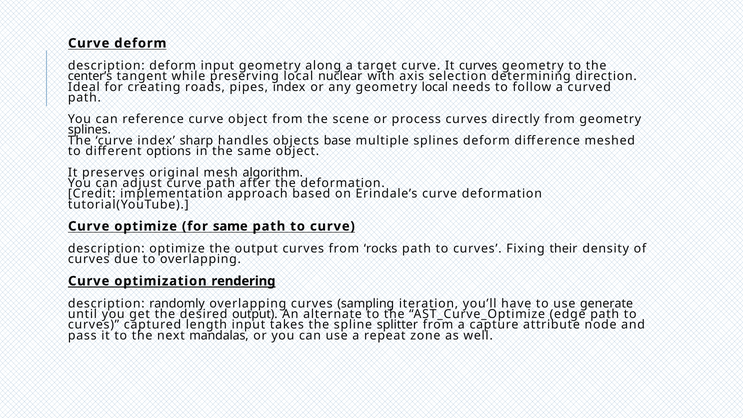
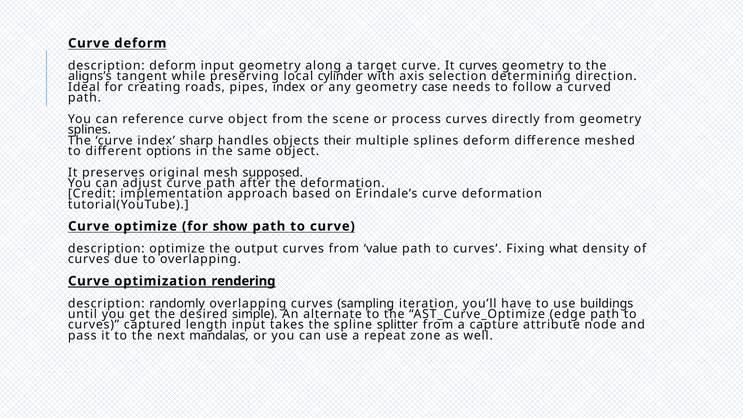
center’s: center’s -> aligns’s
nuclear: nuclear -> cylinder
geometry local: local -> case
base: base -> their
algorithm: algorithm -> supposed
for same: same -> show
rocks: rocks -> value
their: their -> what
generate: generate -> buildings
desired output: output -> simple
